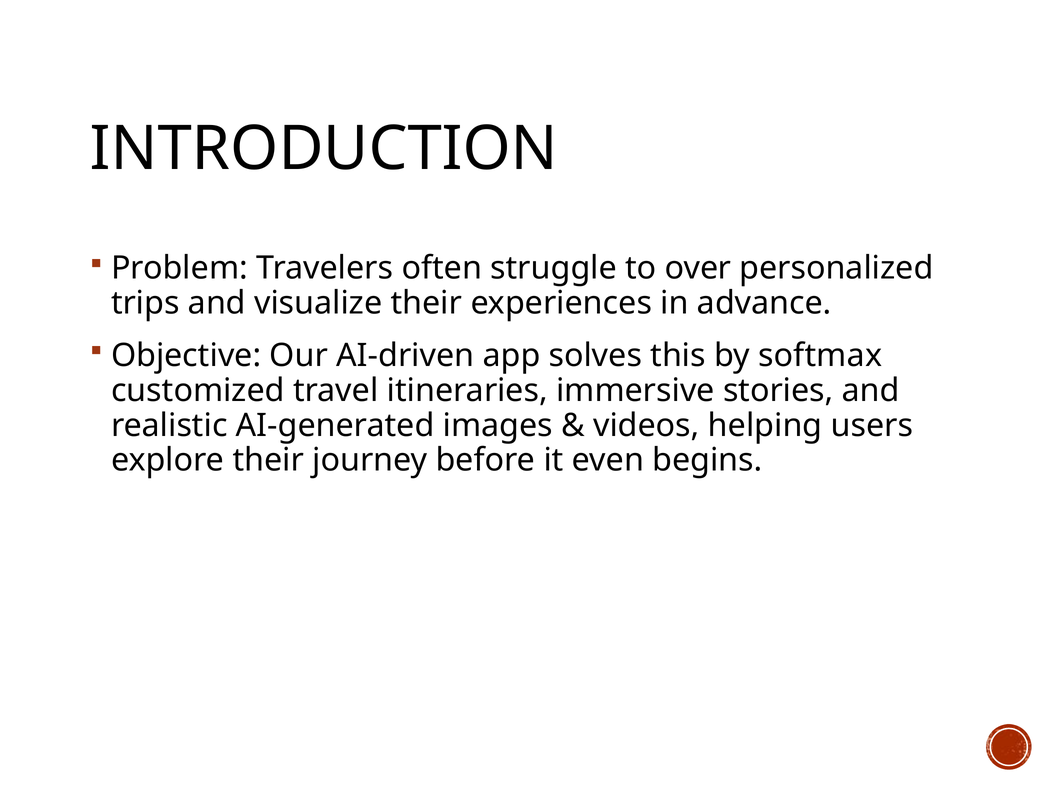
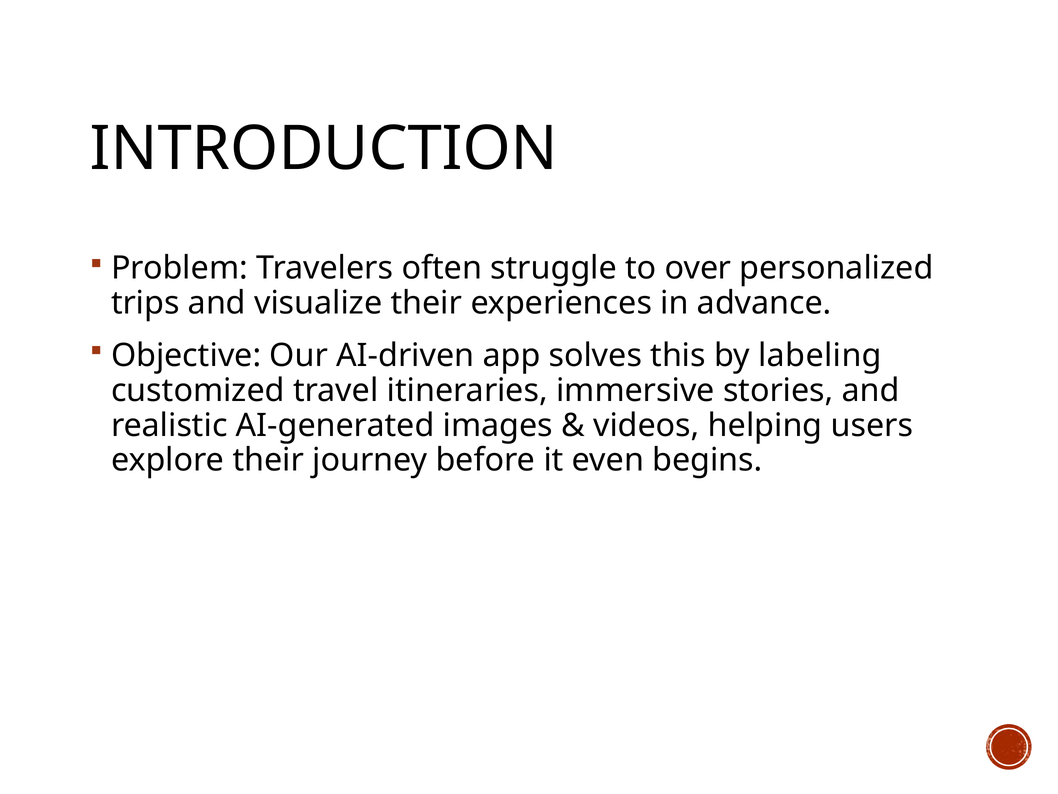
softmax: softmax -> labeling
